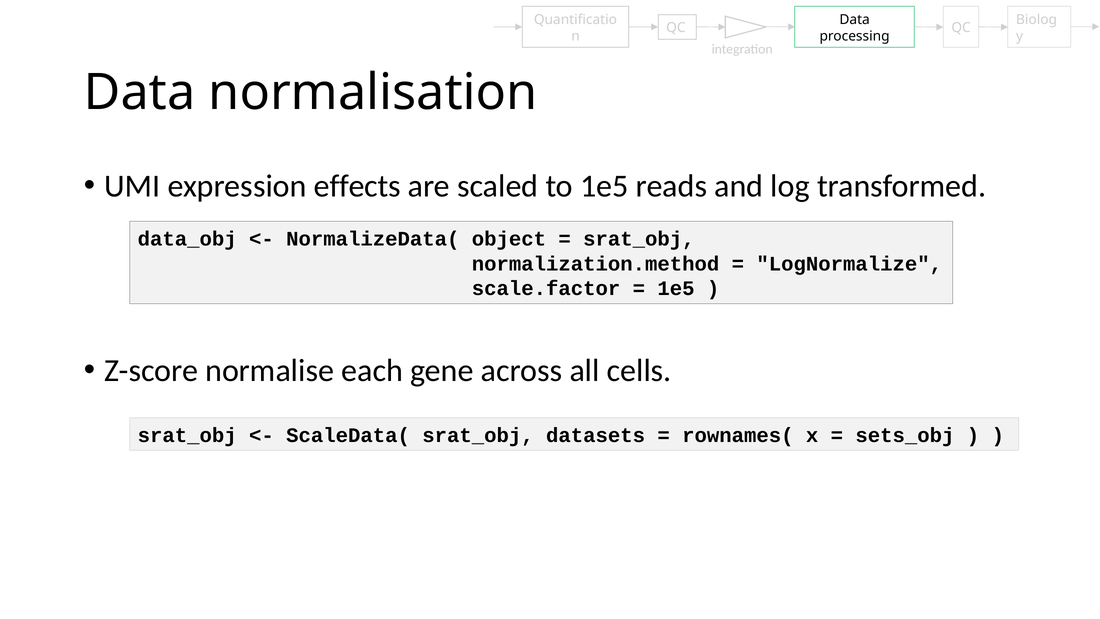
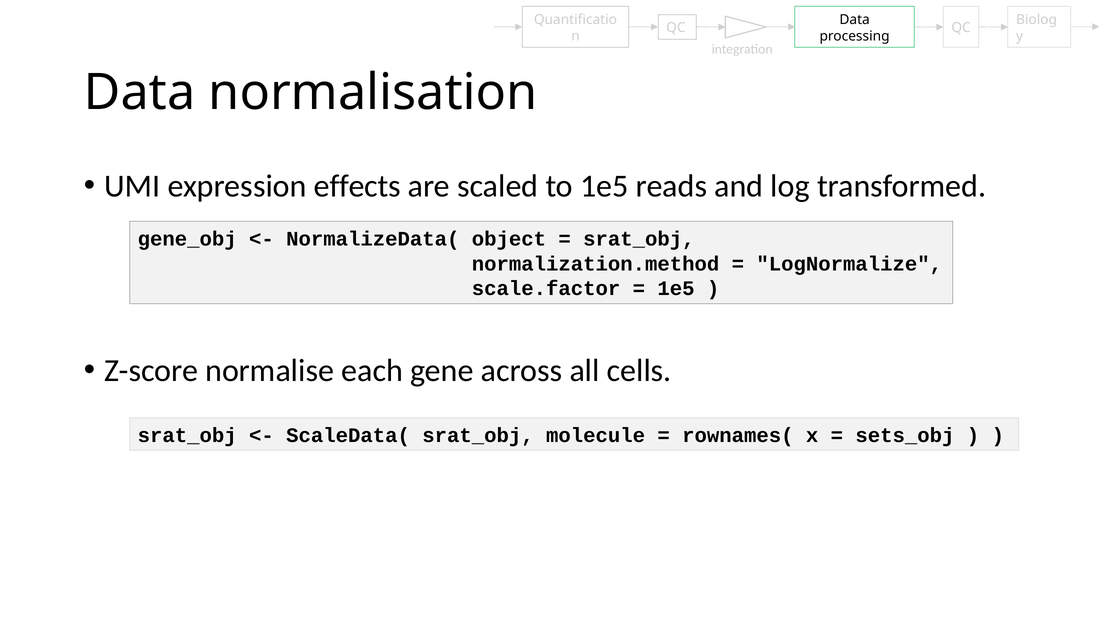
data_obj: data_obj -> gene_obj
datasets: datasets -> molecule
